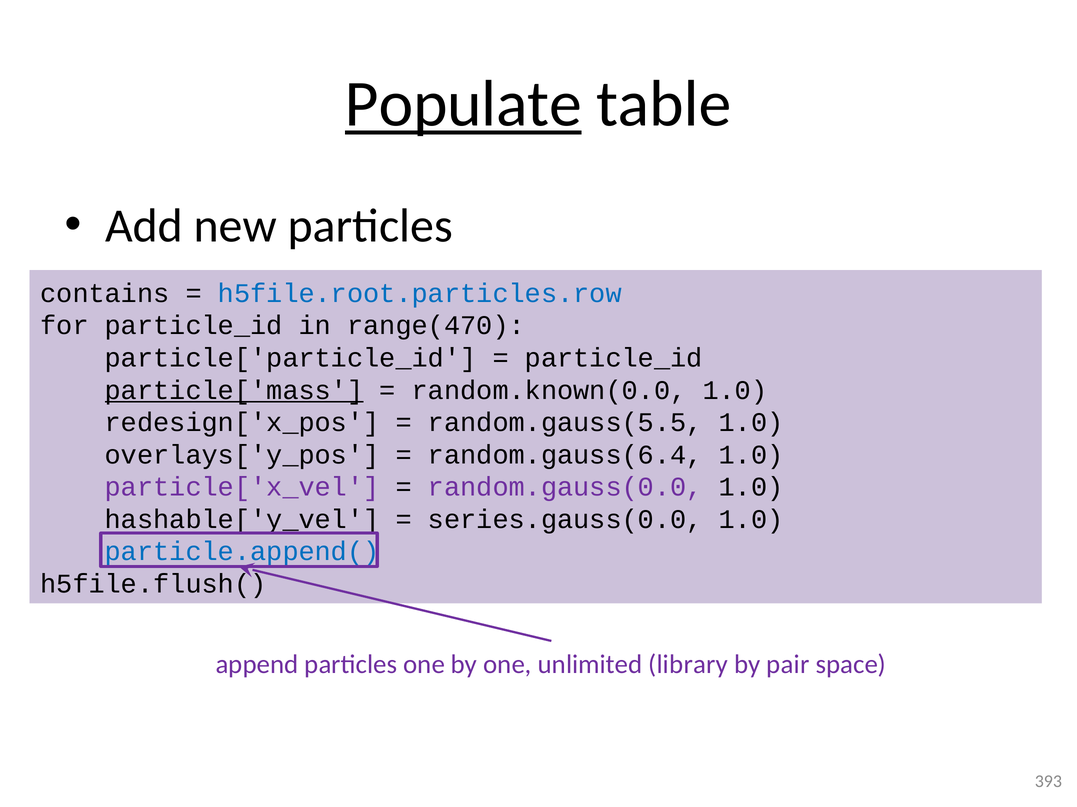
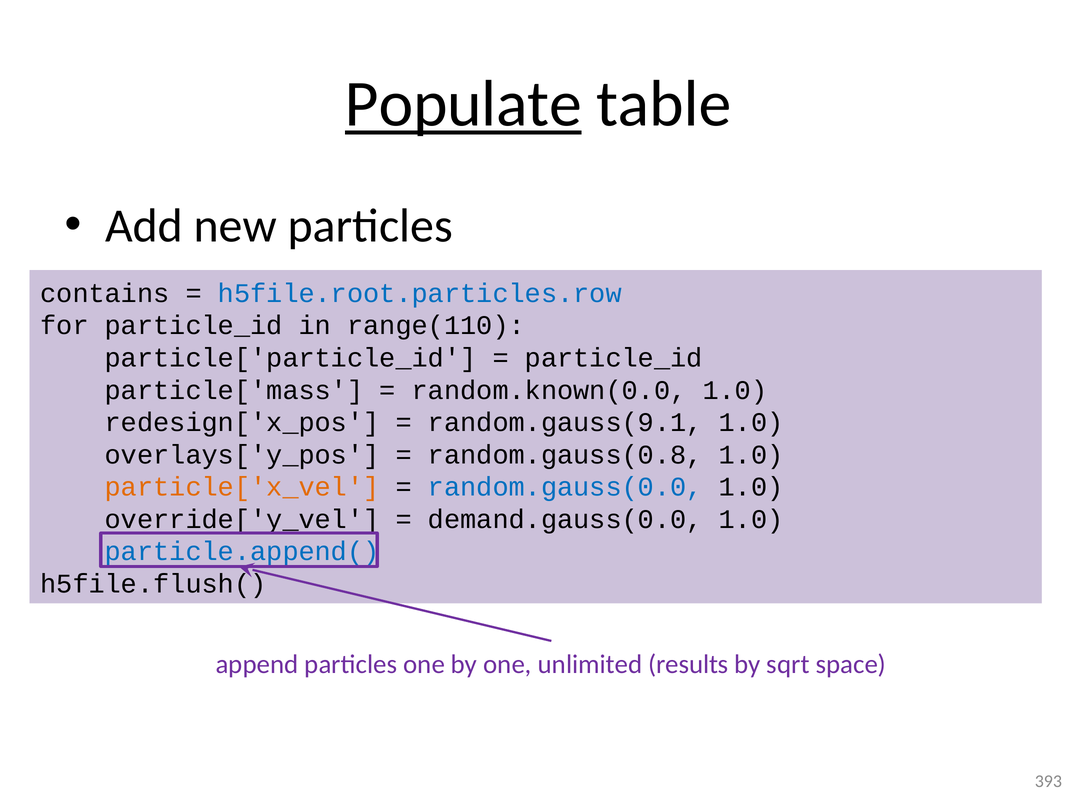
range(470: range(470 -> range(110
particle['mass underline: present -> none
random.gauss(5.5: random.gauss(5.5 -> random.gauss(9.1
random.gauss(6.4: random.gauss(6.4 -> random.gauss(0.8
particle['x_vel colour: purple -> orange
random.gauss(0.0 colour: purple -> blue
hashable['y_vel: hashable['y_vel -> override['y_vel
series.gauss(0.0: series.gauss(0.0 -> demand.gauss(0.0
library: library -> results
pair: pair -> sqrt
